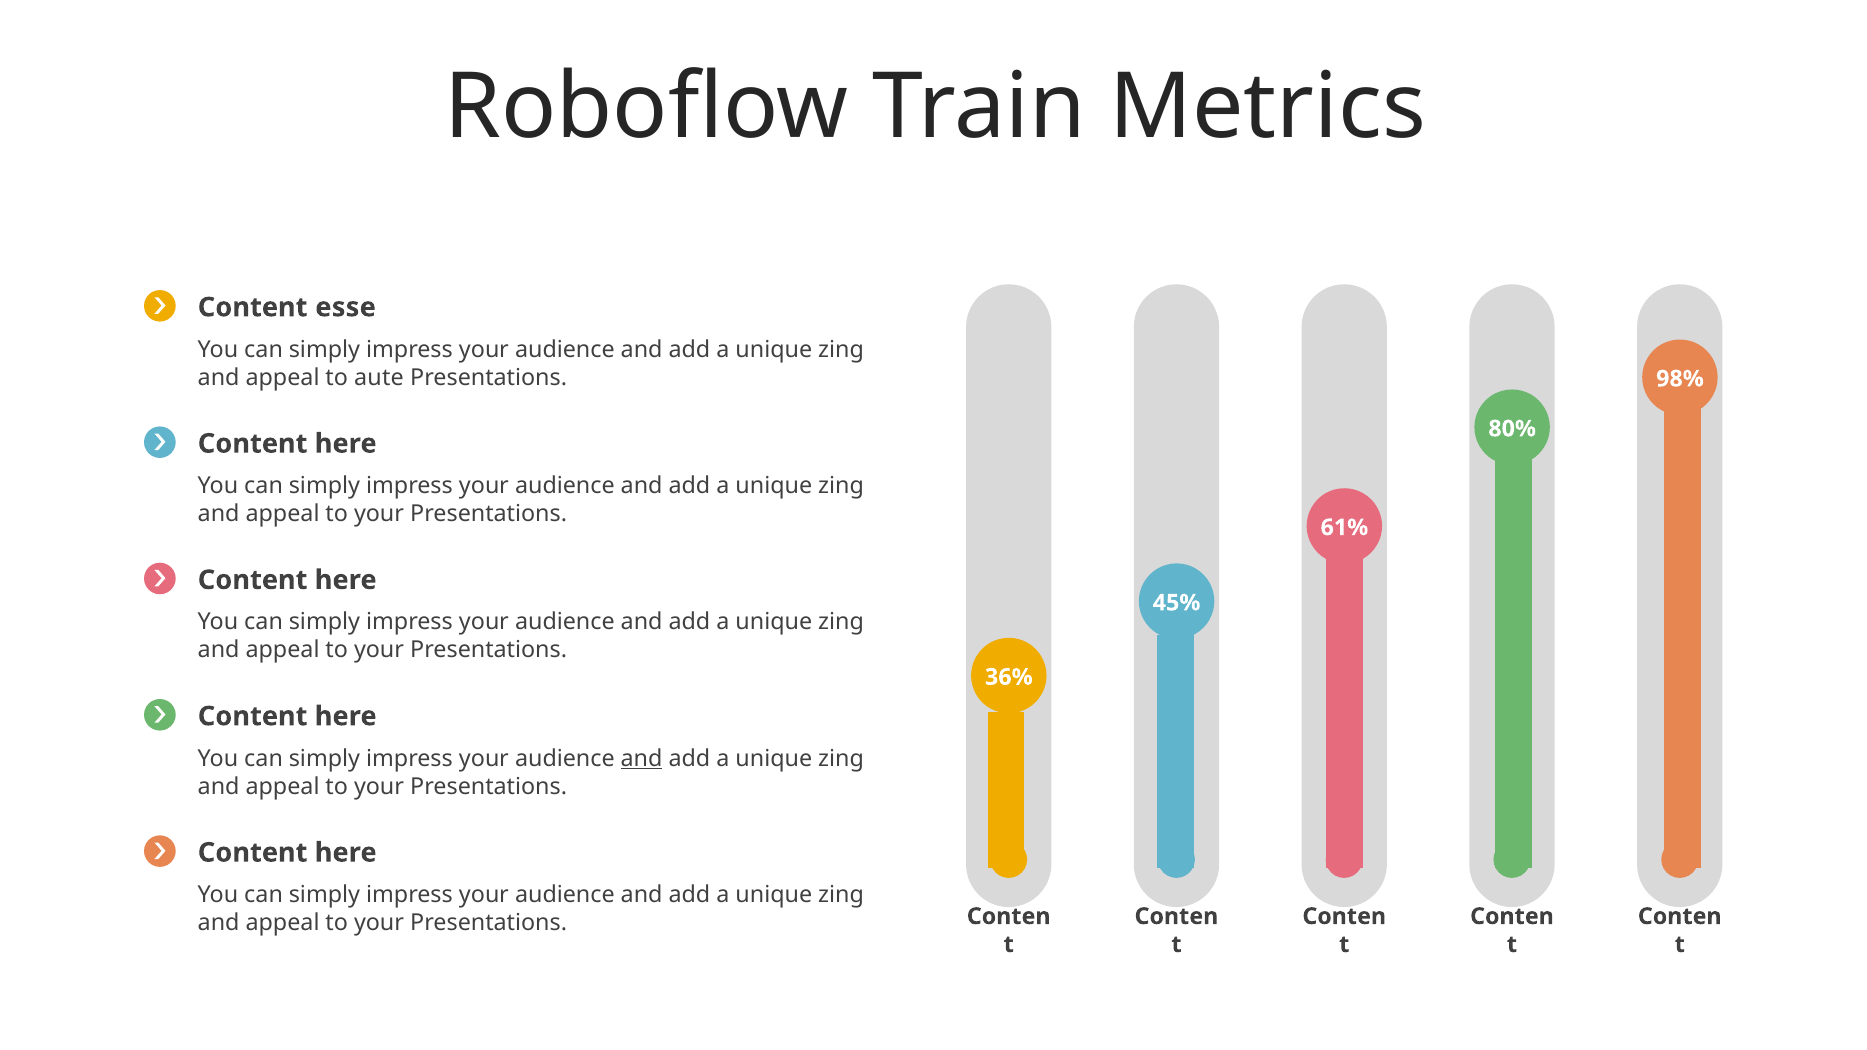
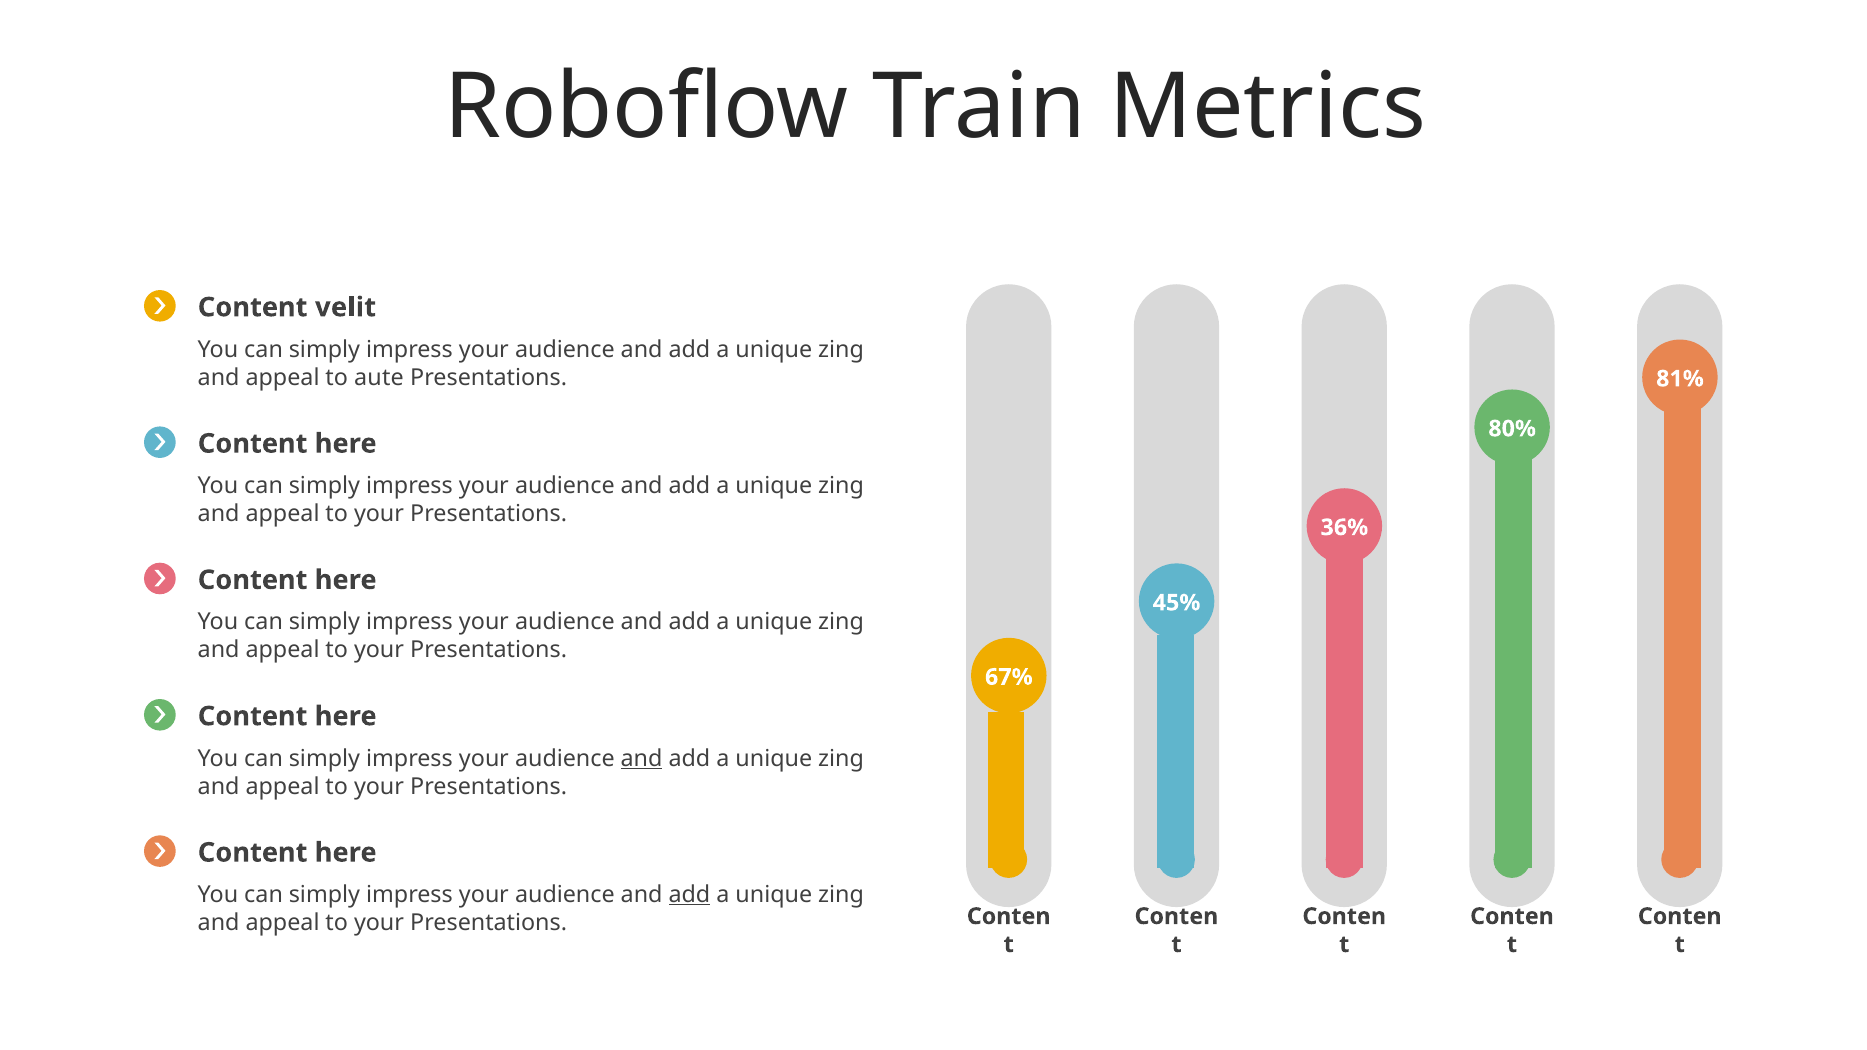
esse: esse -> velit
98%: 98% -> 81%
61%: 61% -> 36%
36%: 36% -> 67%
add at (689, 895) underline: none -> present
